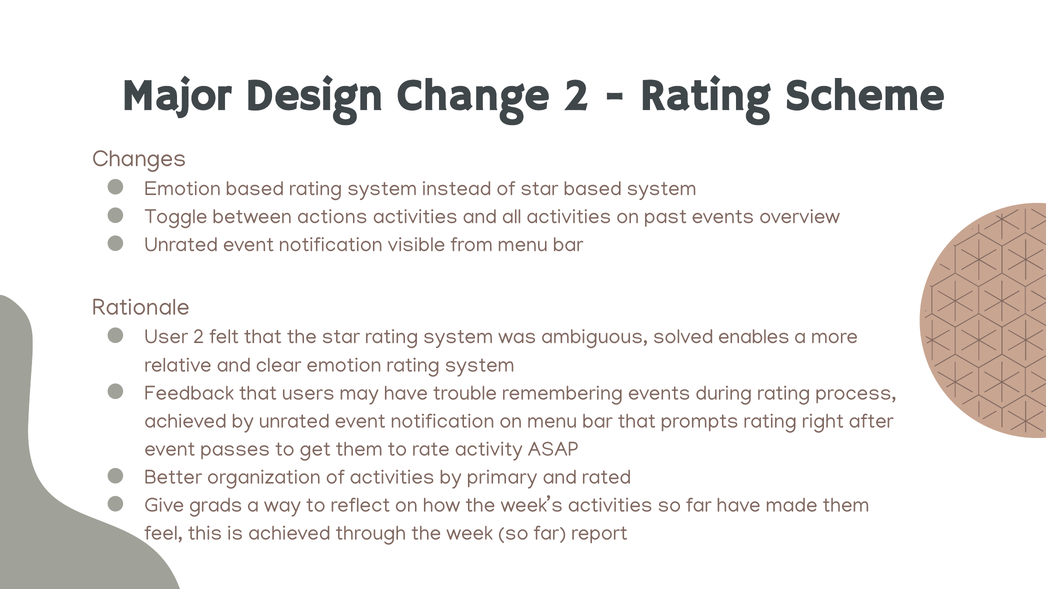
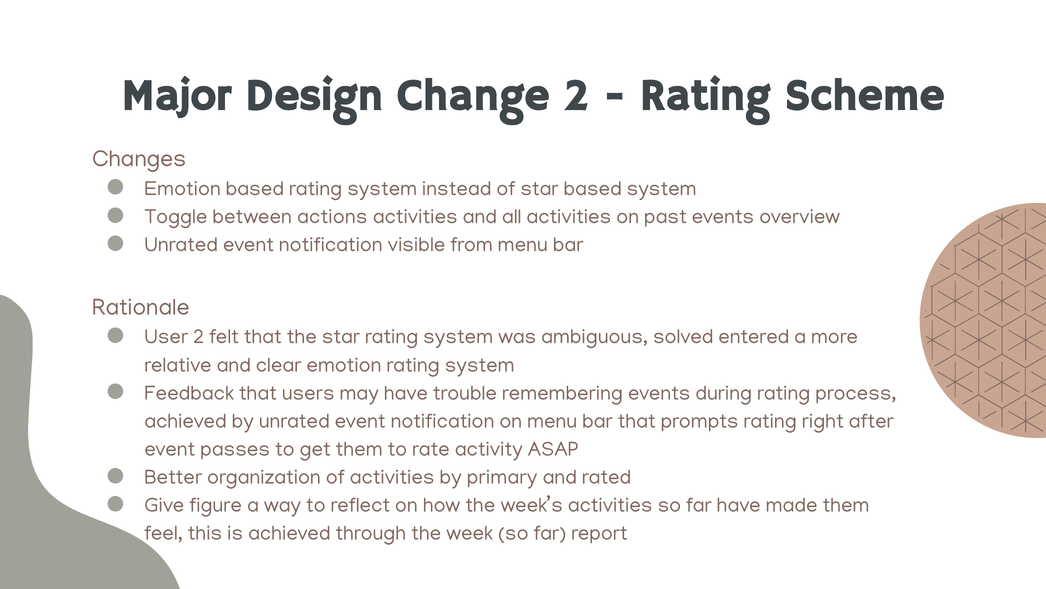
enables: enables -> entered
grads: grads -> figure
